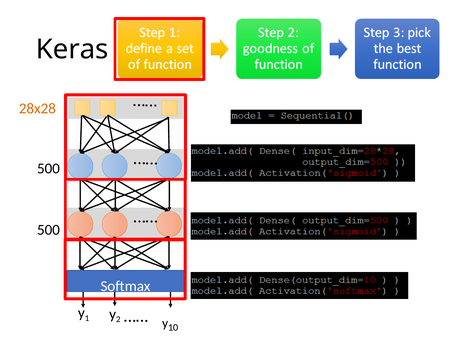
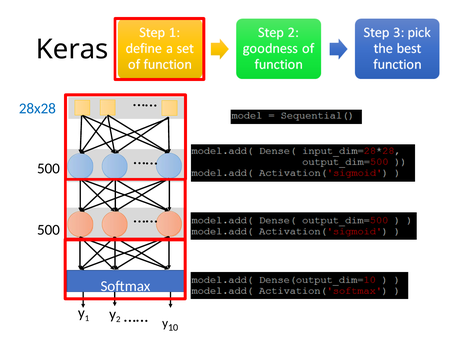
28x28 colour: orange -> blue
